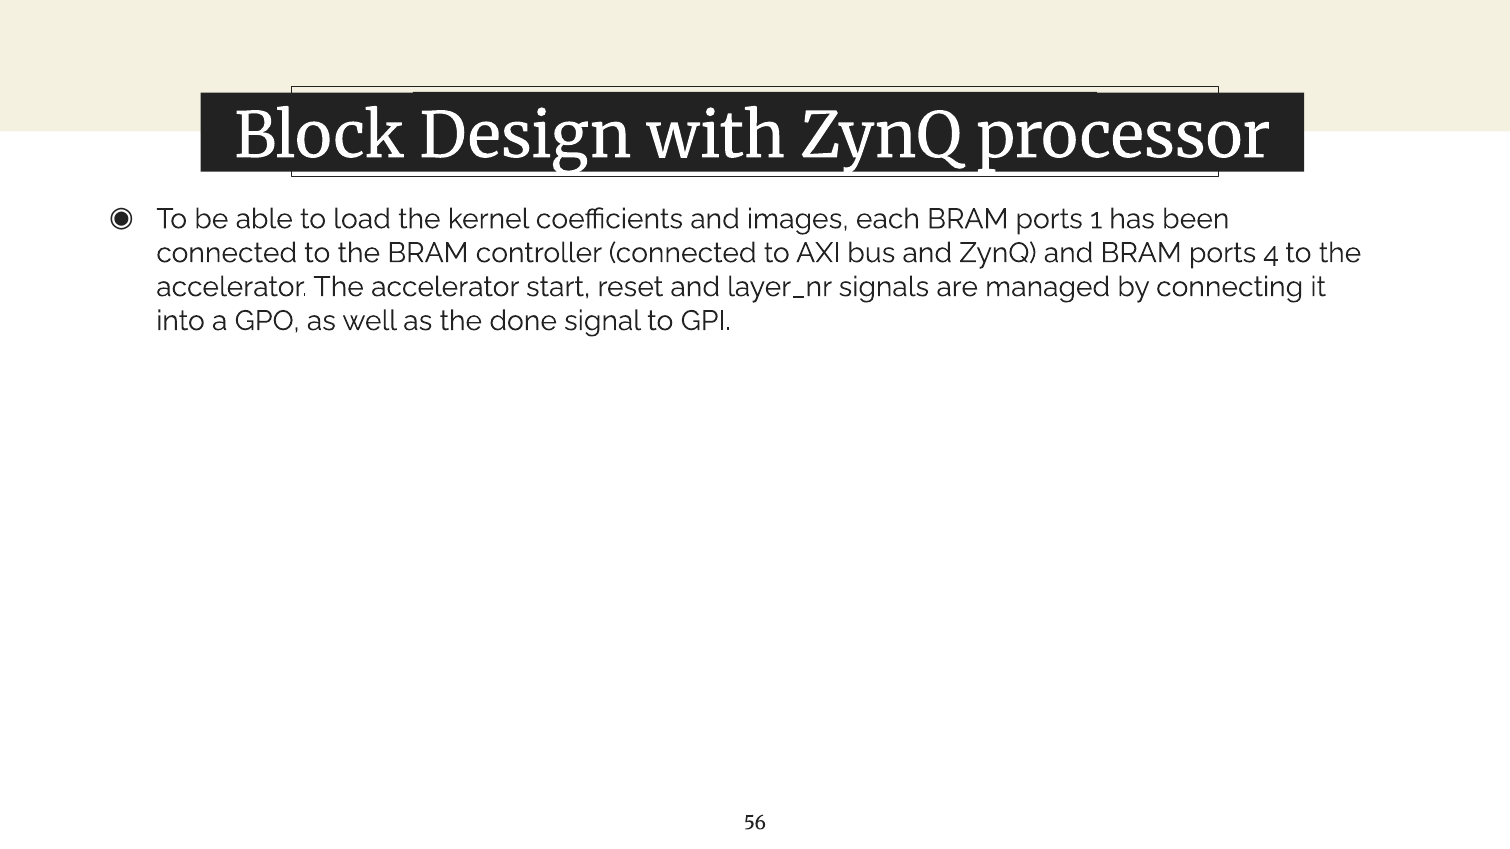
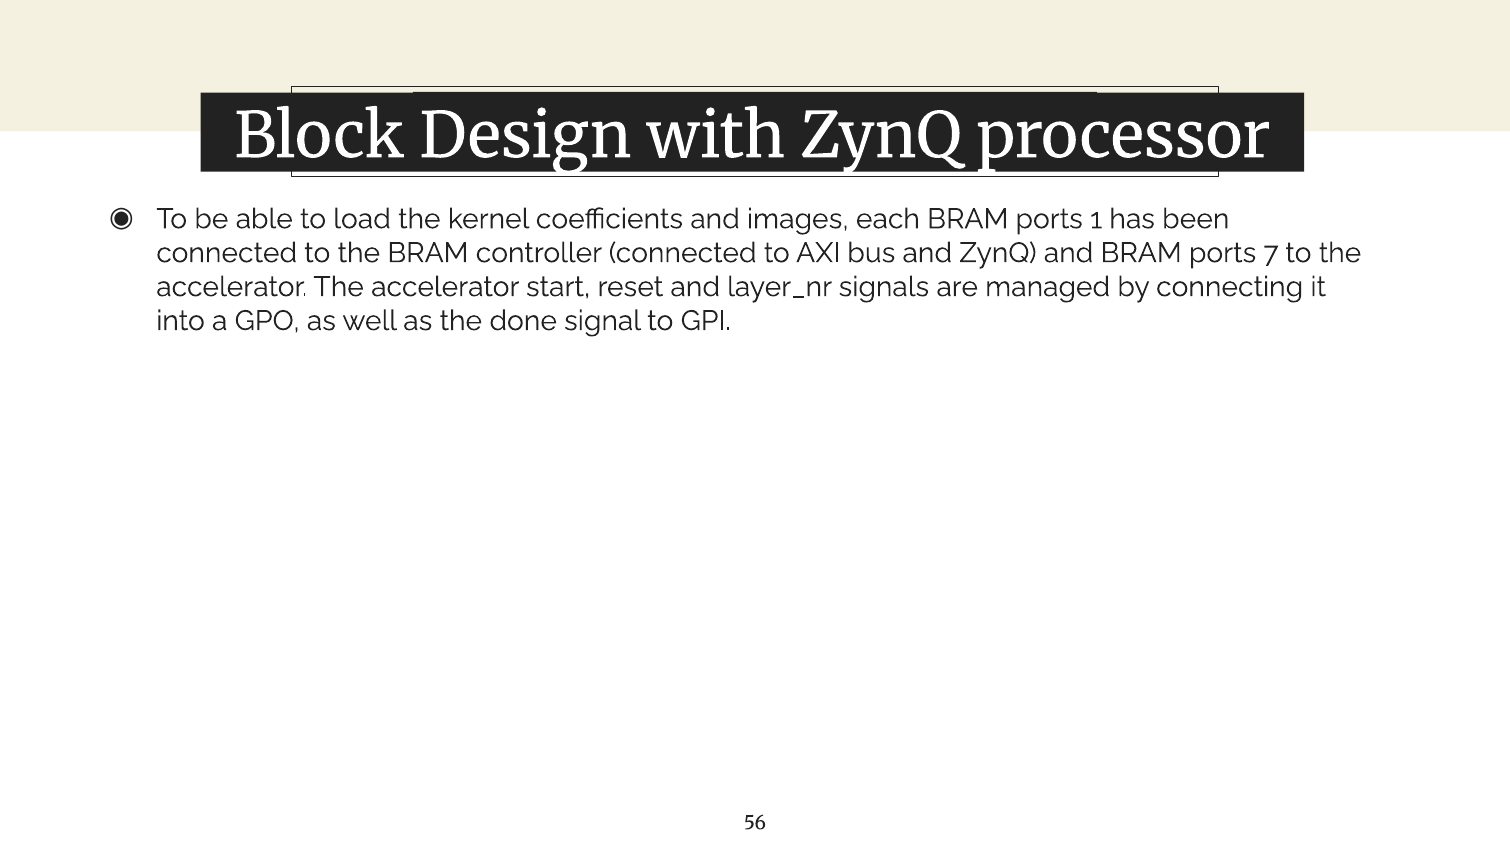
4: 4 -> 7
